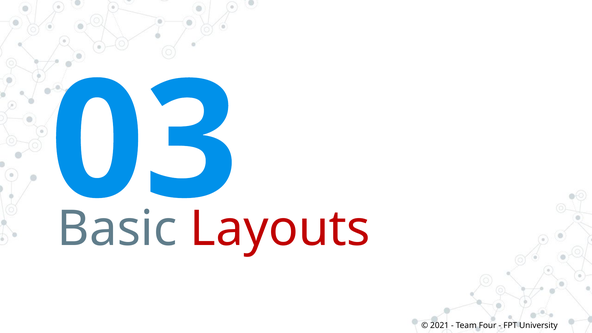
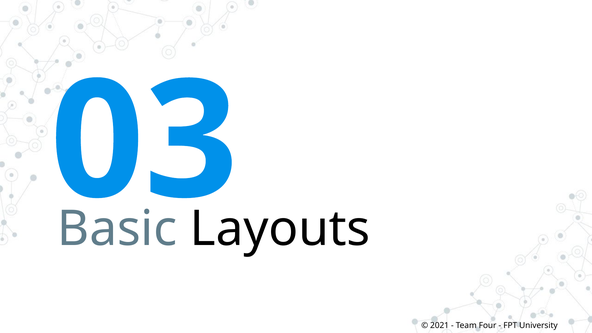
Layouts colour: red -> black
